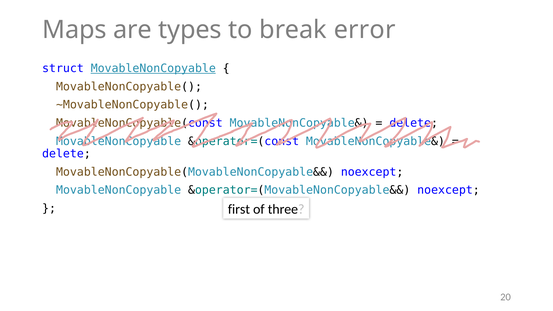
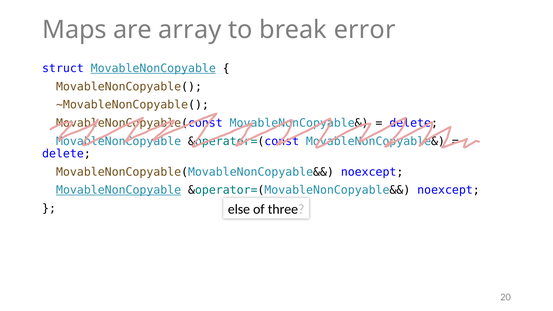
types: types -> array
MovableNonCopyable at (119, 190) underline: none -> present
first: first -> else
